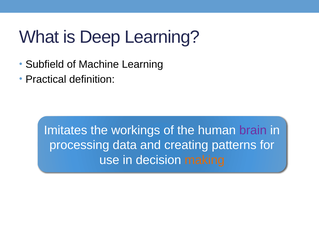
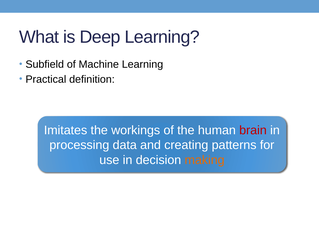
brain colour: purple -> red
